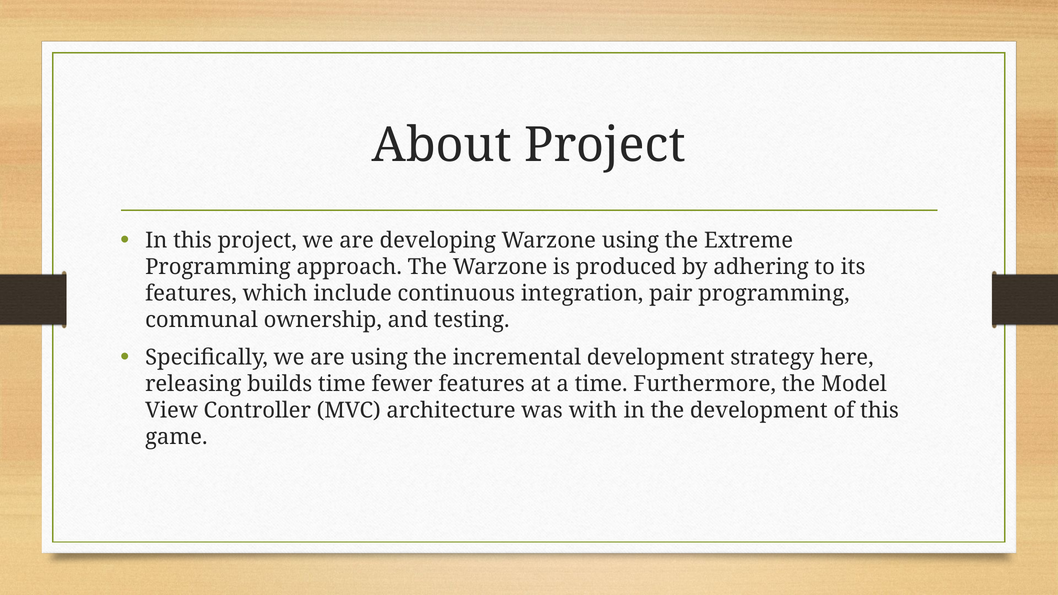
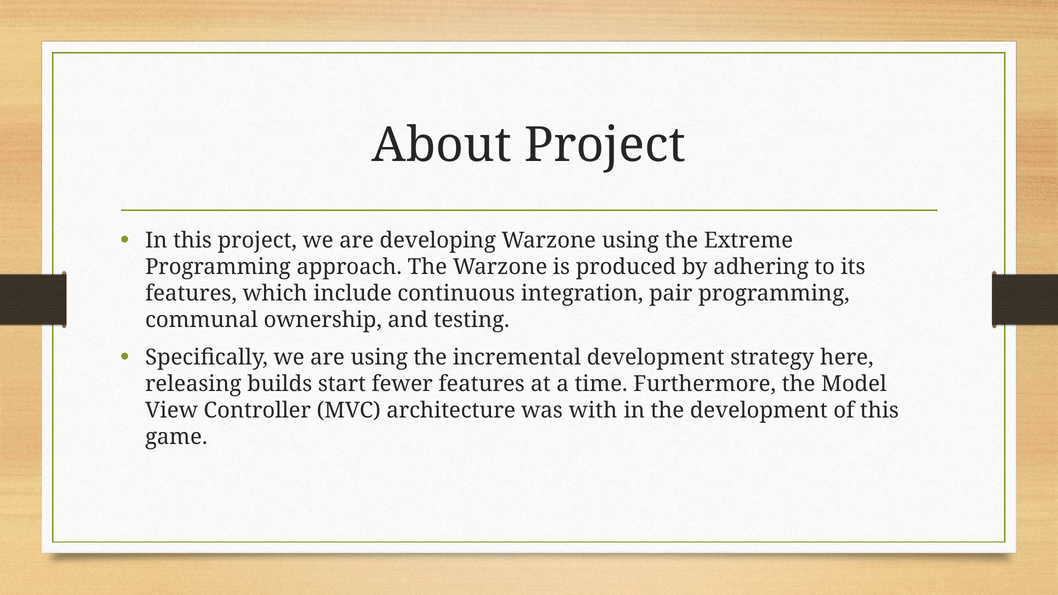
builds time: time -> start
